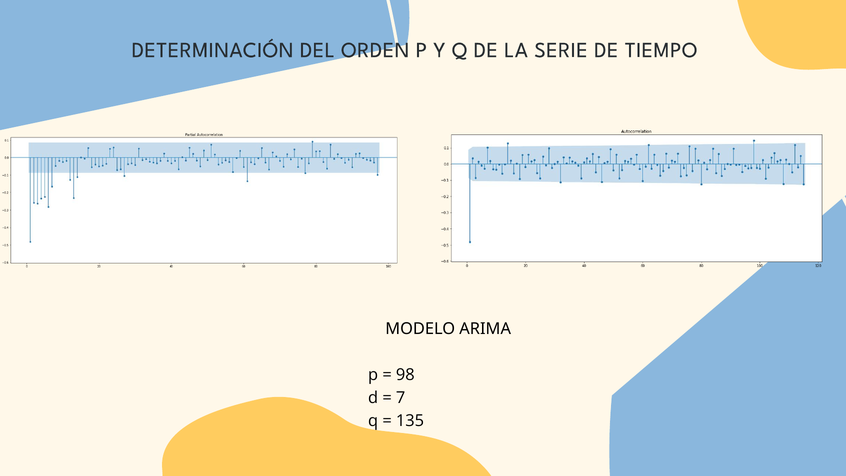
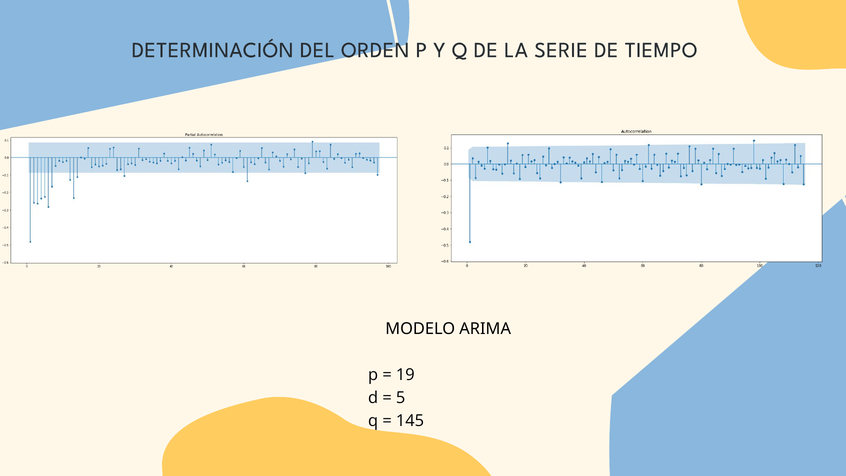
98: 98 -> 19
7: 7 -> 5
135: 135 -> 145
